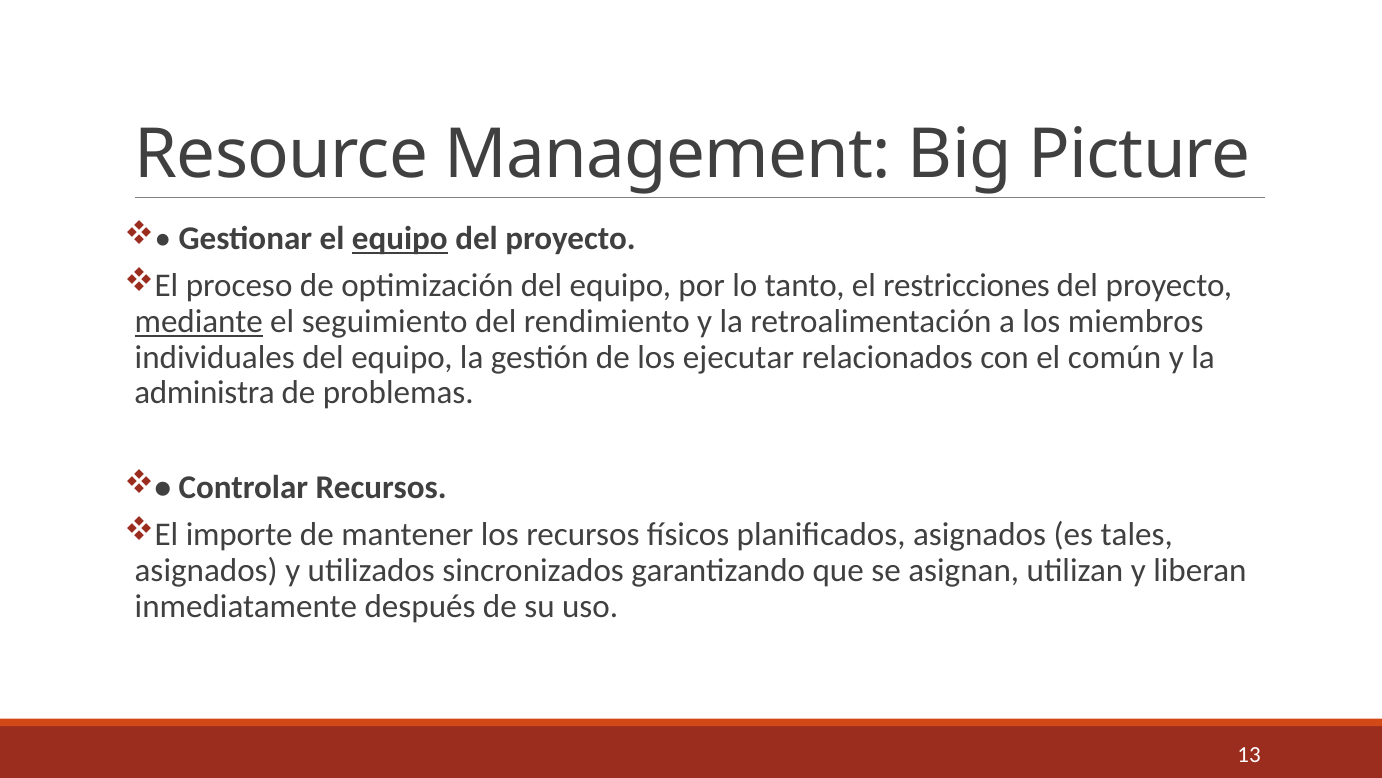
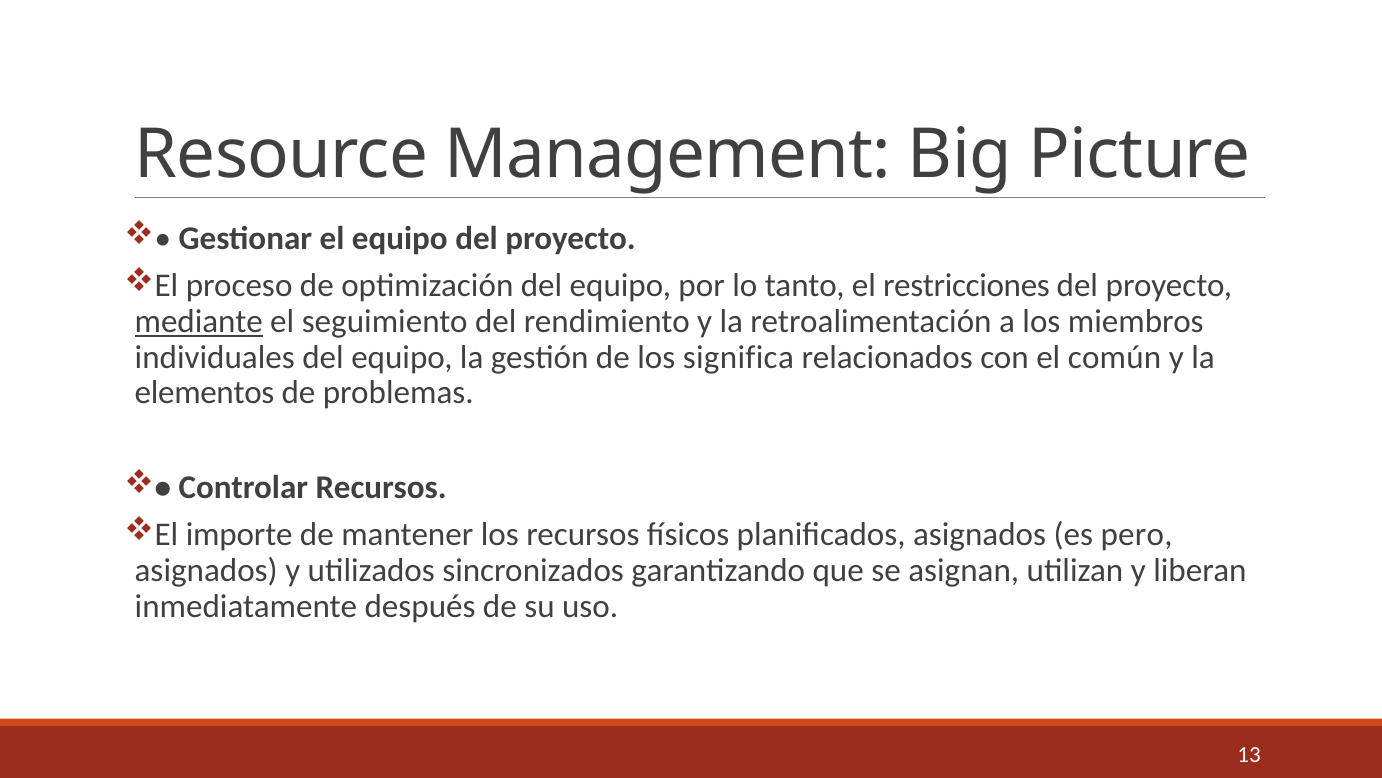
equipo at (400, 238) underline: present -> none
ejecutar: ejecutar -> significa
administra: administra -> elementos
tales: tales -> pero
